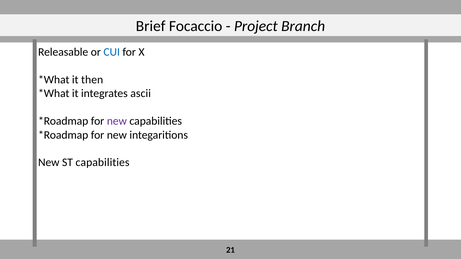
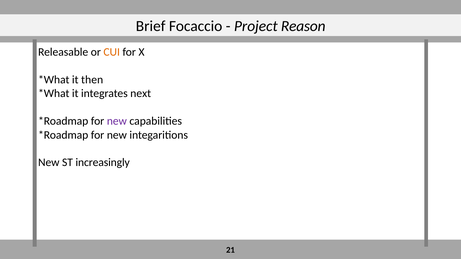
Branch: Branch -> Reason
CUI colour: blue -> orange
ascii: ascii -> next
ST capabilities: capabilities -> increasingly
